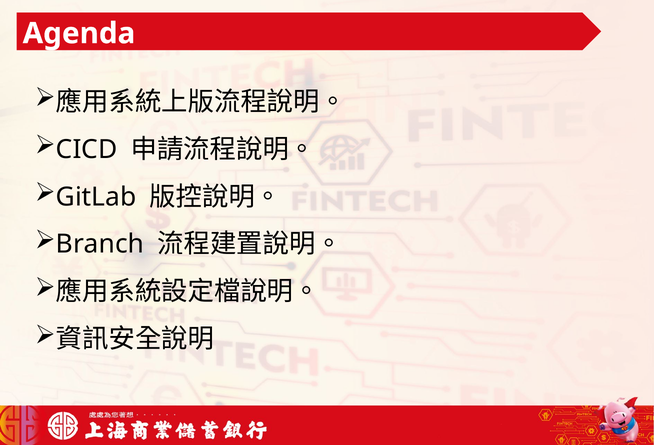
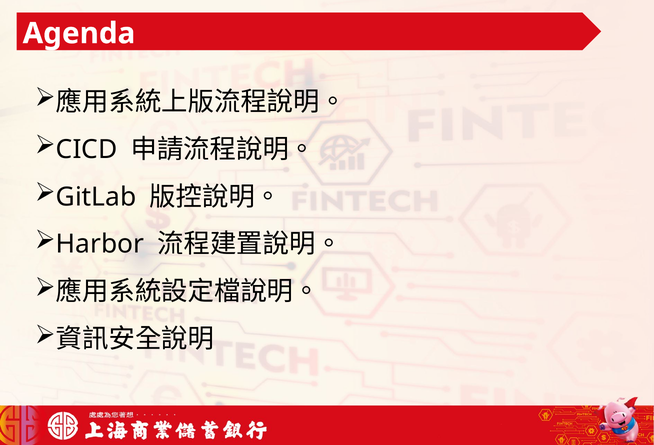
Branch: Branch -> Harbor
